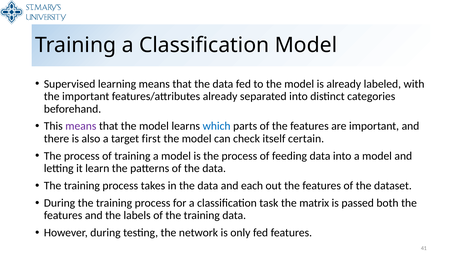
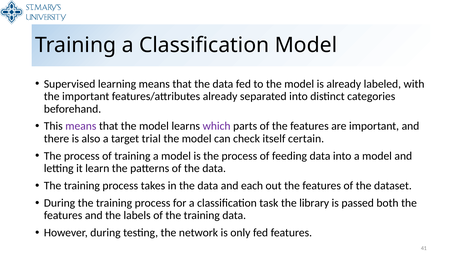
which colour: blue -> purple
first: first -> trial
matrix: matrix -> library
